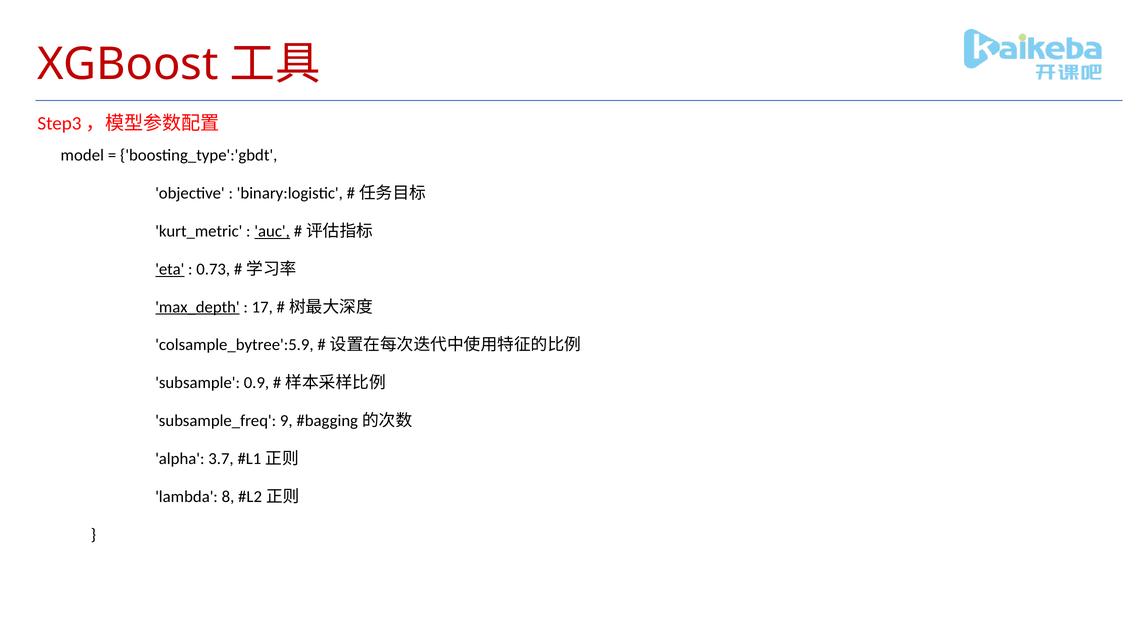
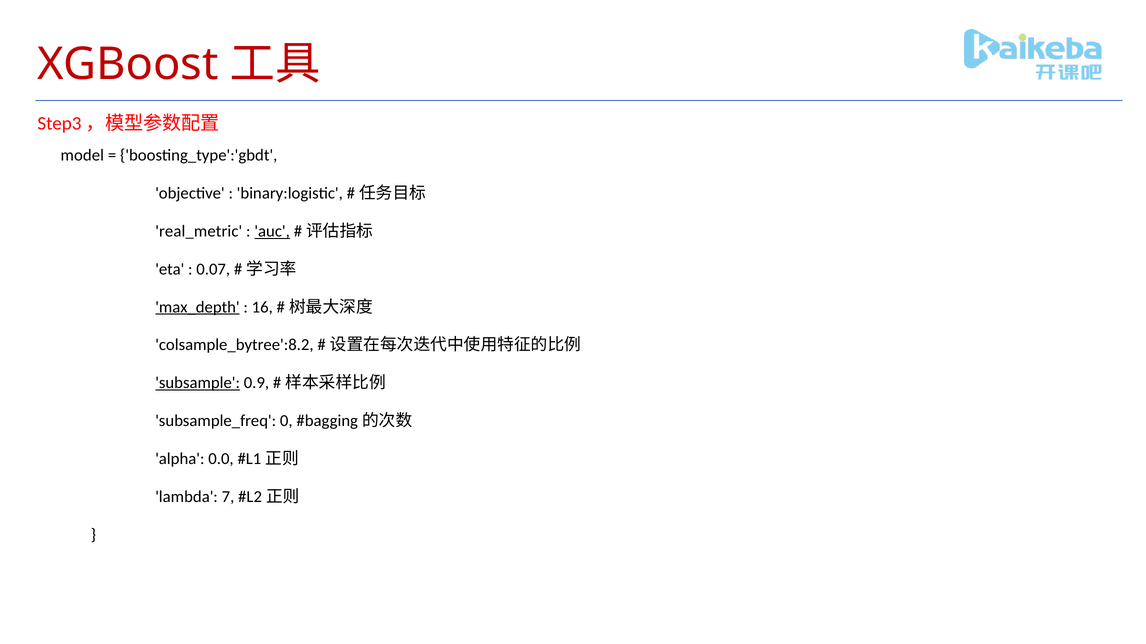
kurt_metric: kurt_metric -> real_metric
eta underline: present -> none
0.73: 0.73 -> 0.07
17: 17 -> 16
colsample_bytree':5.9: colsample_bytree':5.9 -> colsample_bytree':8.2
subsample underline: none -> present
9: 9 -> 0
3.7: 3.7 -> 0.0
8: 8 -> 7
